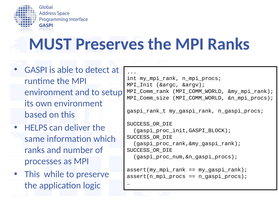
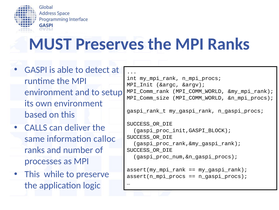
HELPS: HELPS -> CALLS
which: which -> calloc
